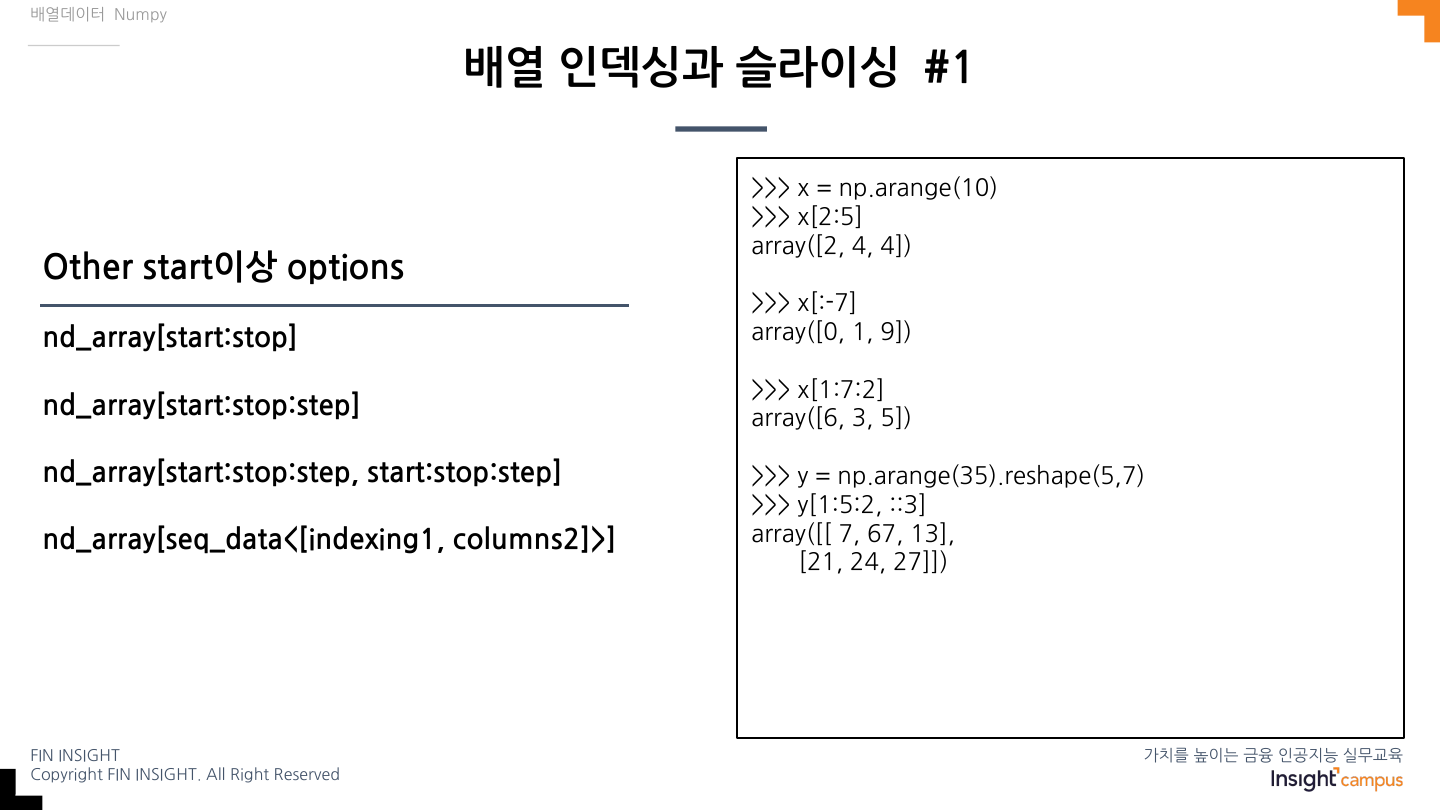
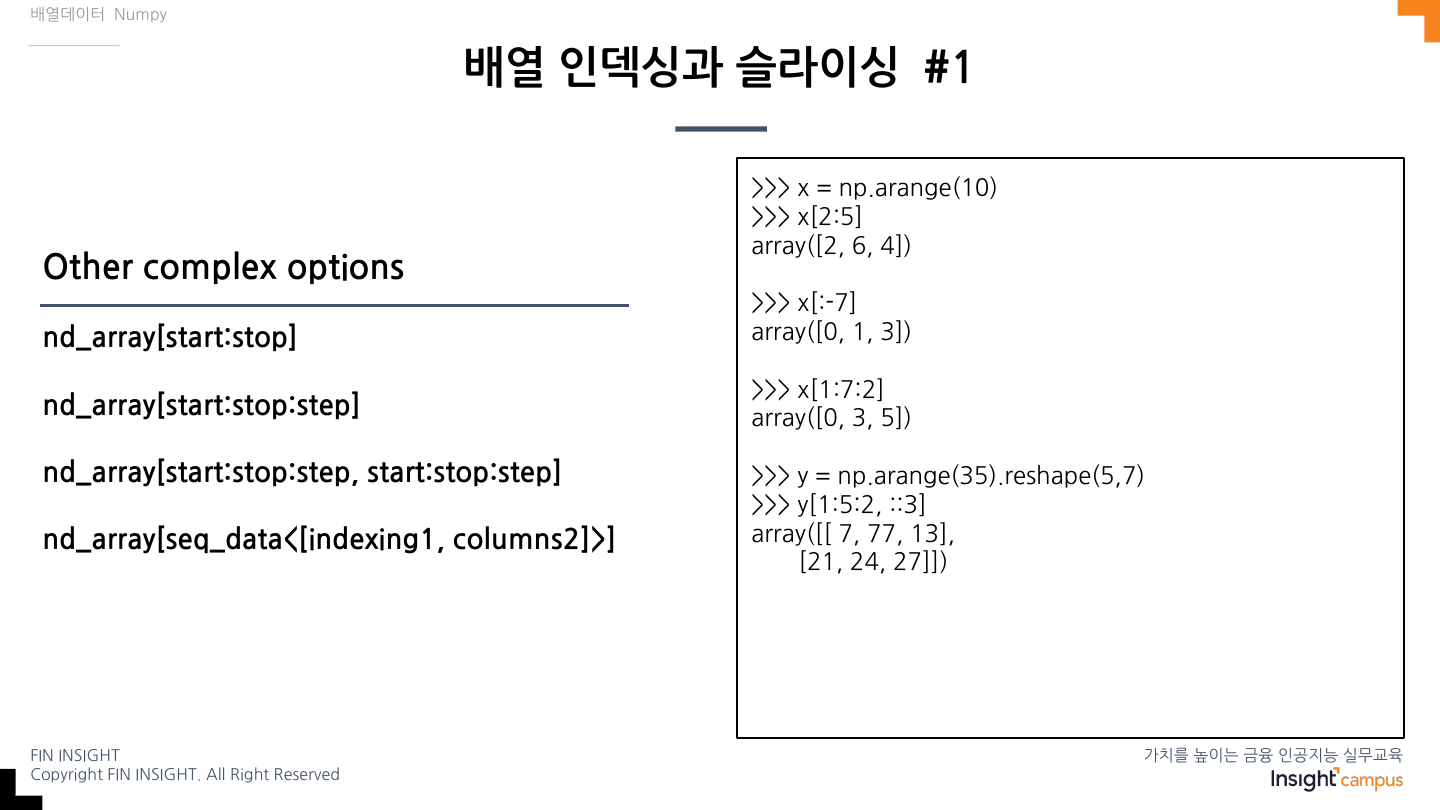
array([2 4: 4 -> 6
start이상: start이상 -> complex
1 9: 9 -> 3
array([6 at (798, 419): array([6 -> array([0
67: 67 -> 77
